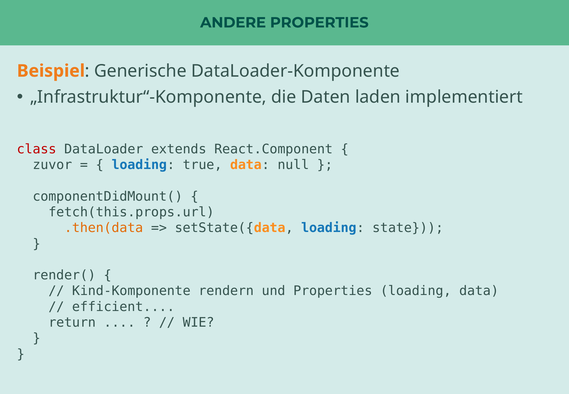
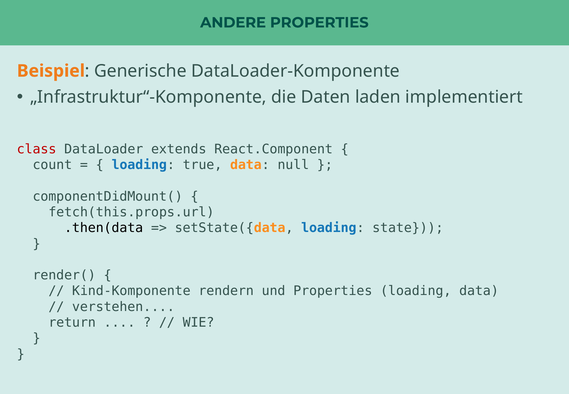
zuvor: zuvor -> count
.then(data colour: orange -> black
efficient: efficient -> verstehen
